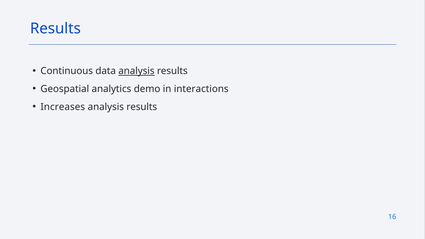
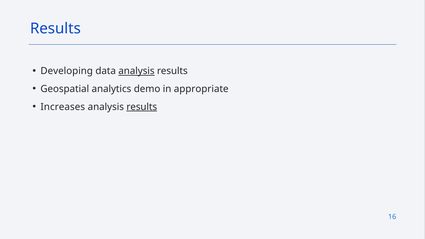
Continuous: Continuous -> Developing
interactions: interactions -> appropriate
results at (142, 107) underline: none -> present
